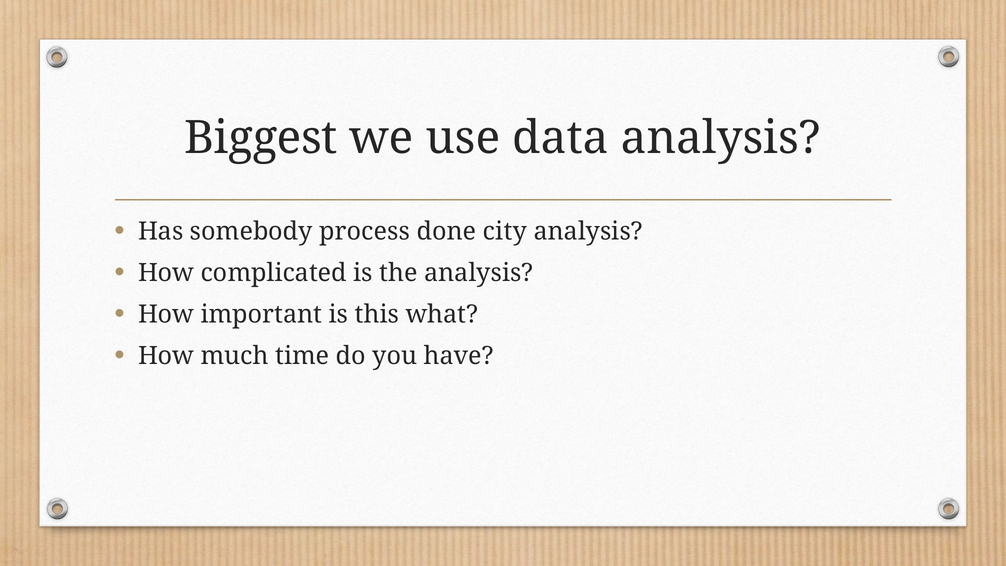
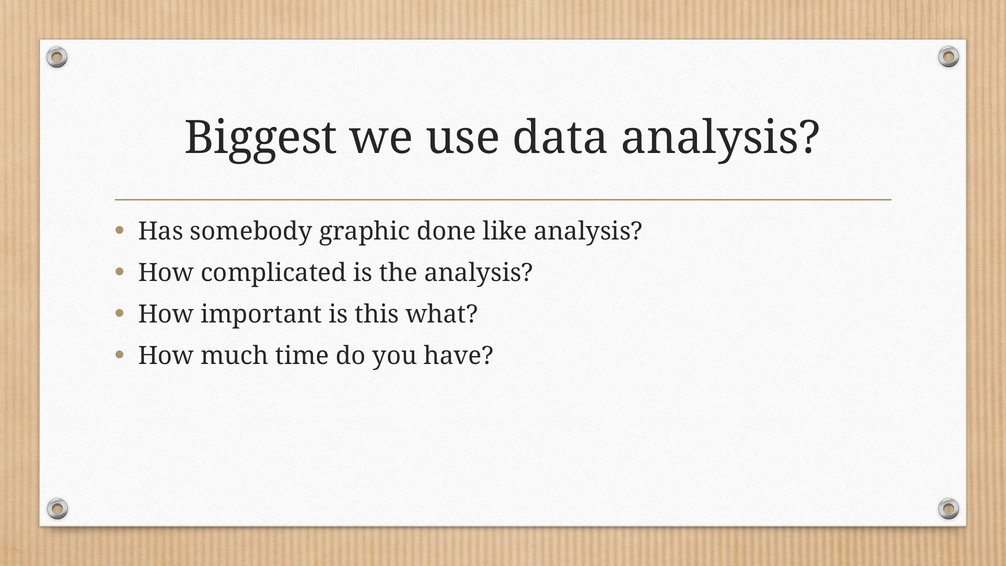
process: process -> graphic
city: city -> like
